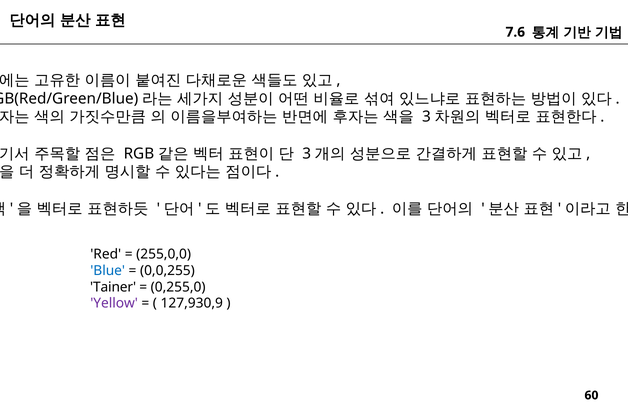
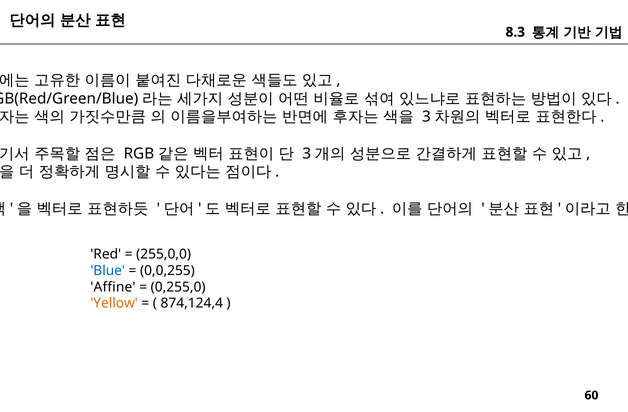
7.6: 7.6 -> 8.3
Tainer: Tainer -> Affine
Yellow colour: purple -> orange
127,930,9: 127,930,9 -> 874,124,4
